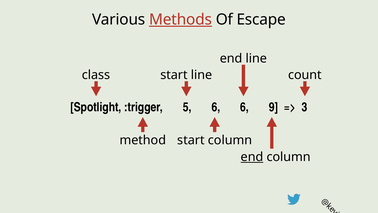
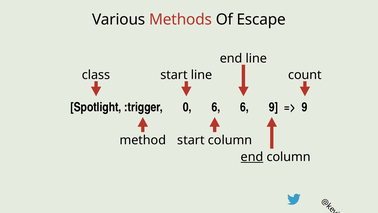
Methods underline: present -> none
5: 5 -> 0
3 at (304, 107): 3 -> 9
